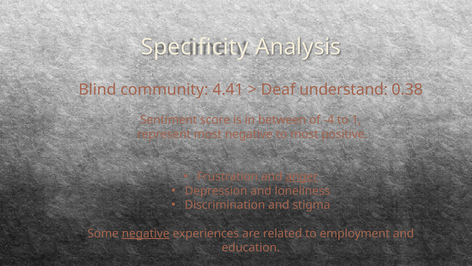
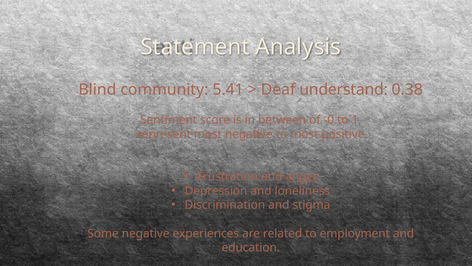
Specificity: Specificity -> Statement
4.41: 4.41 -> 5.41
-4: -4 -> -0
negative at (146, 233) underline: present -> none
